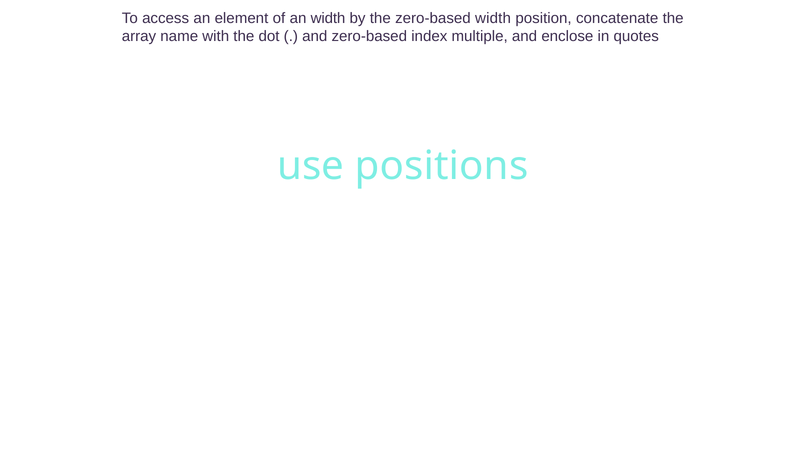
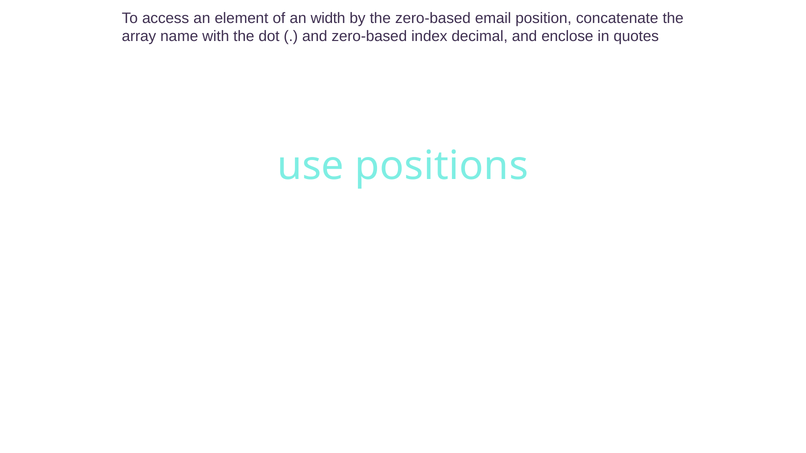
zero-based width: width -> email
multiple: multiple -> decimal
